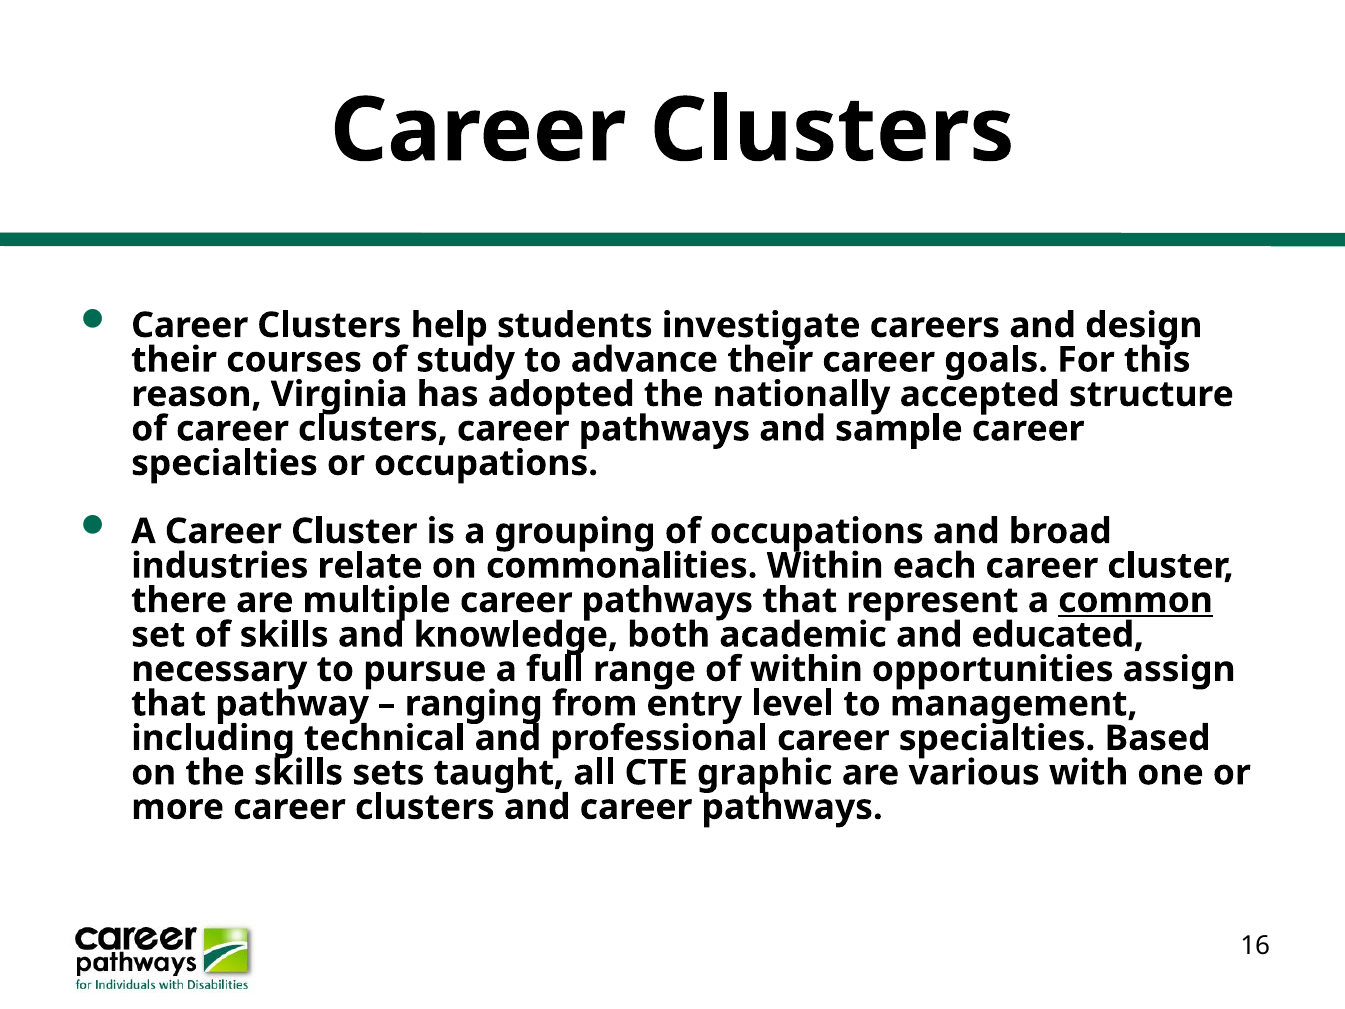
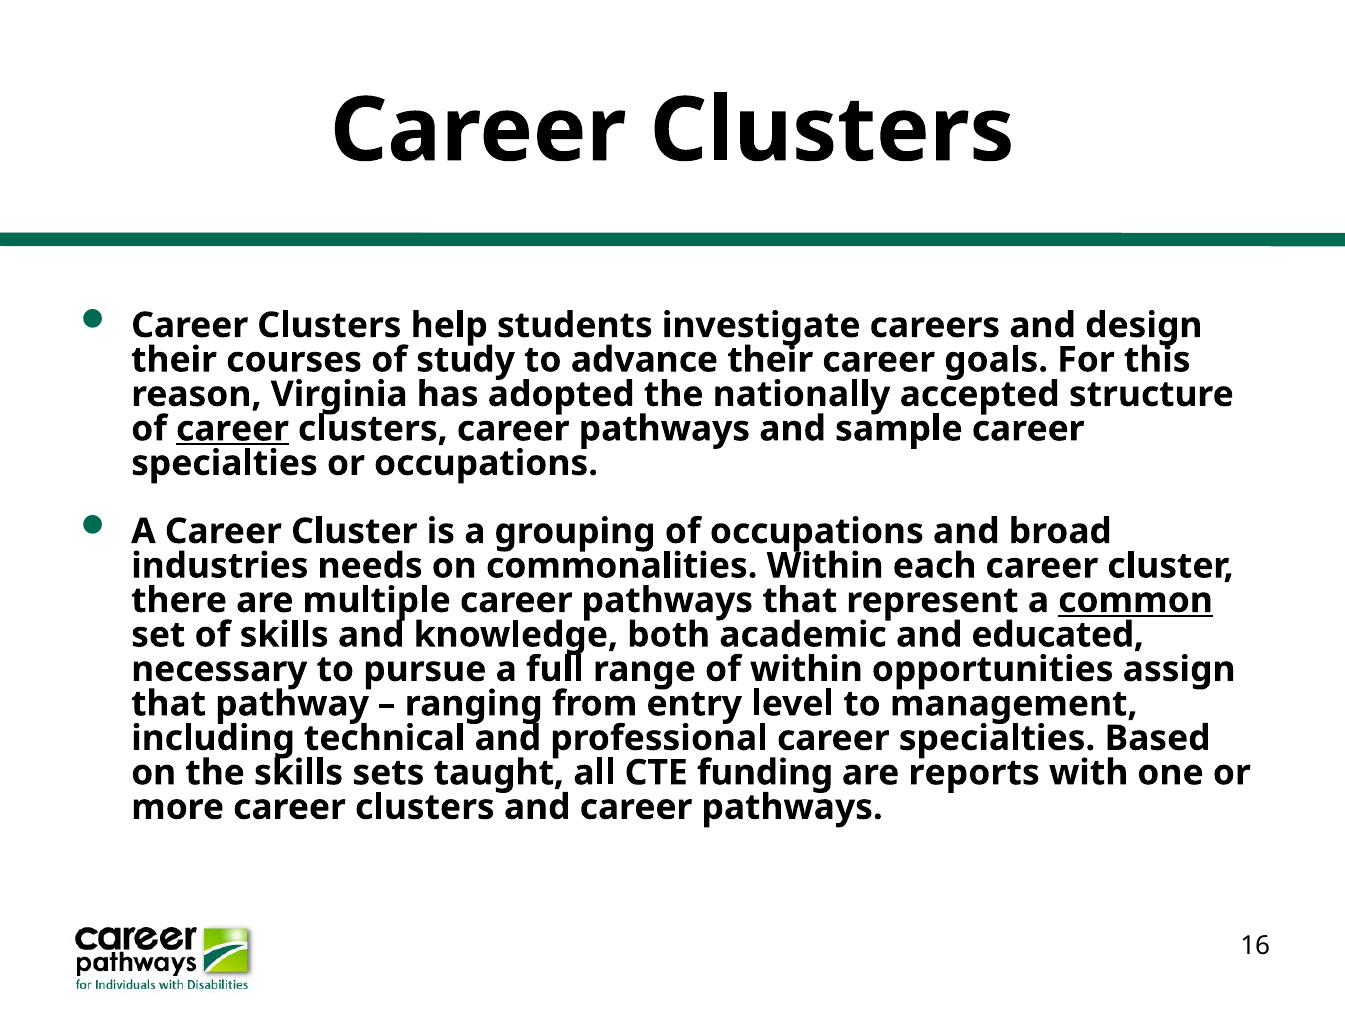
career at (232, 429) underline: none -> present
relate: relate -> needs
graphic: graphic -> funding
various: various -> reports
